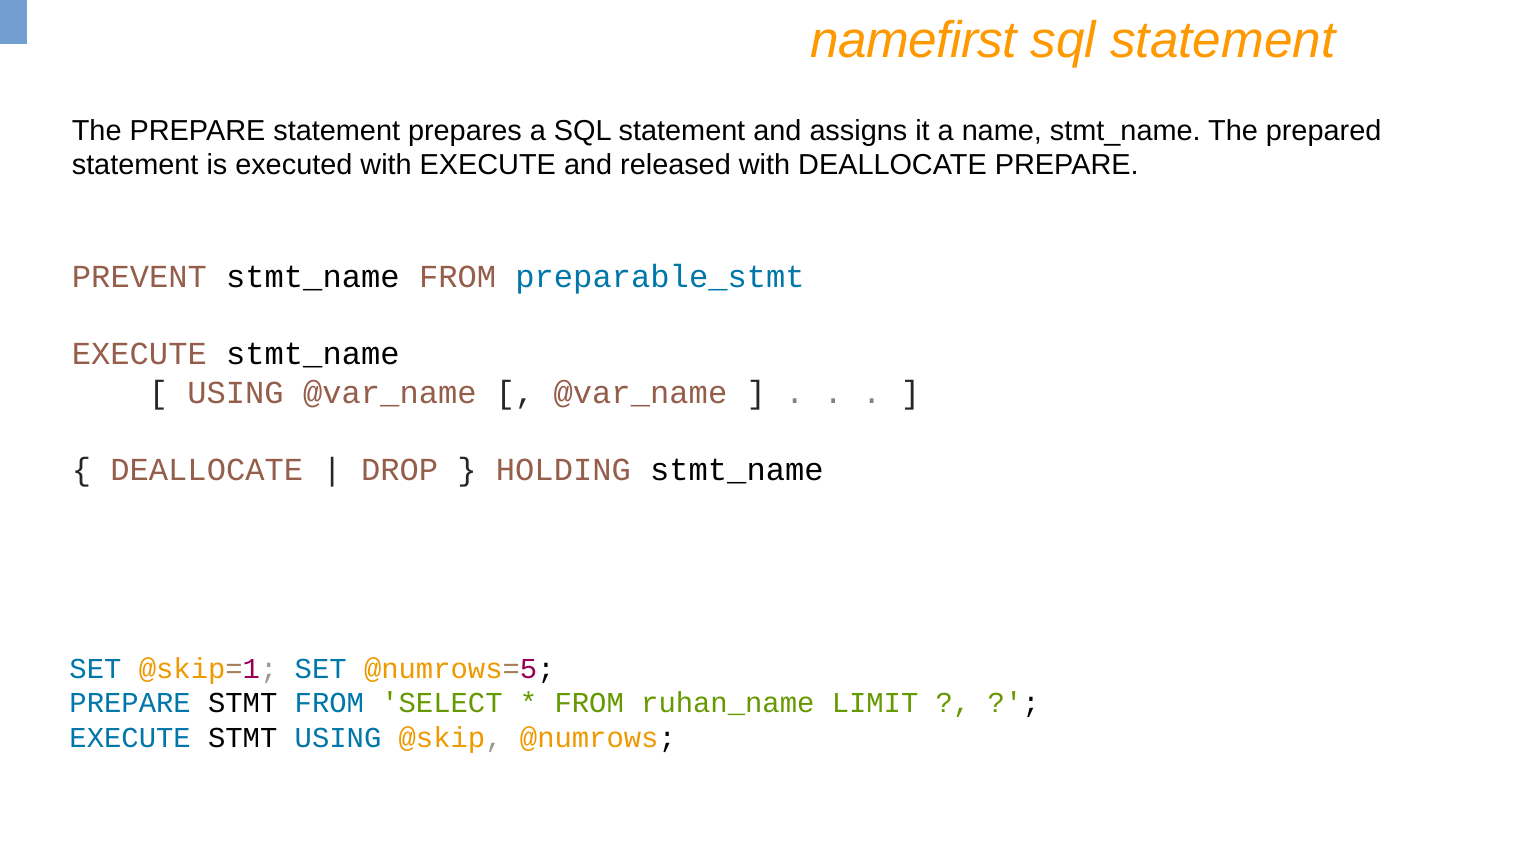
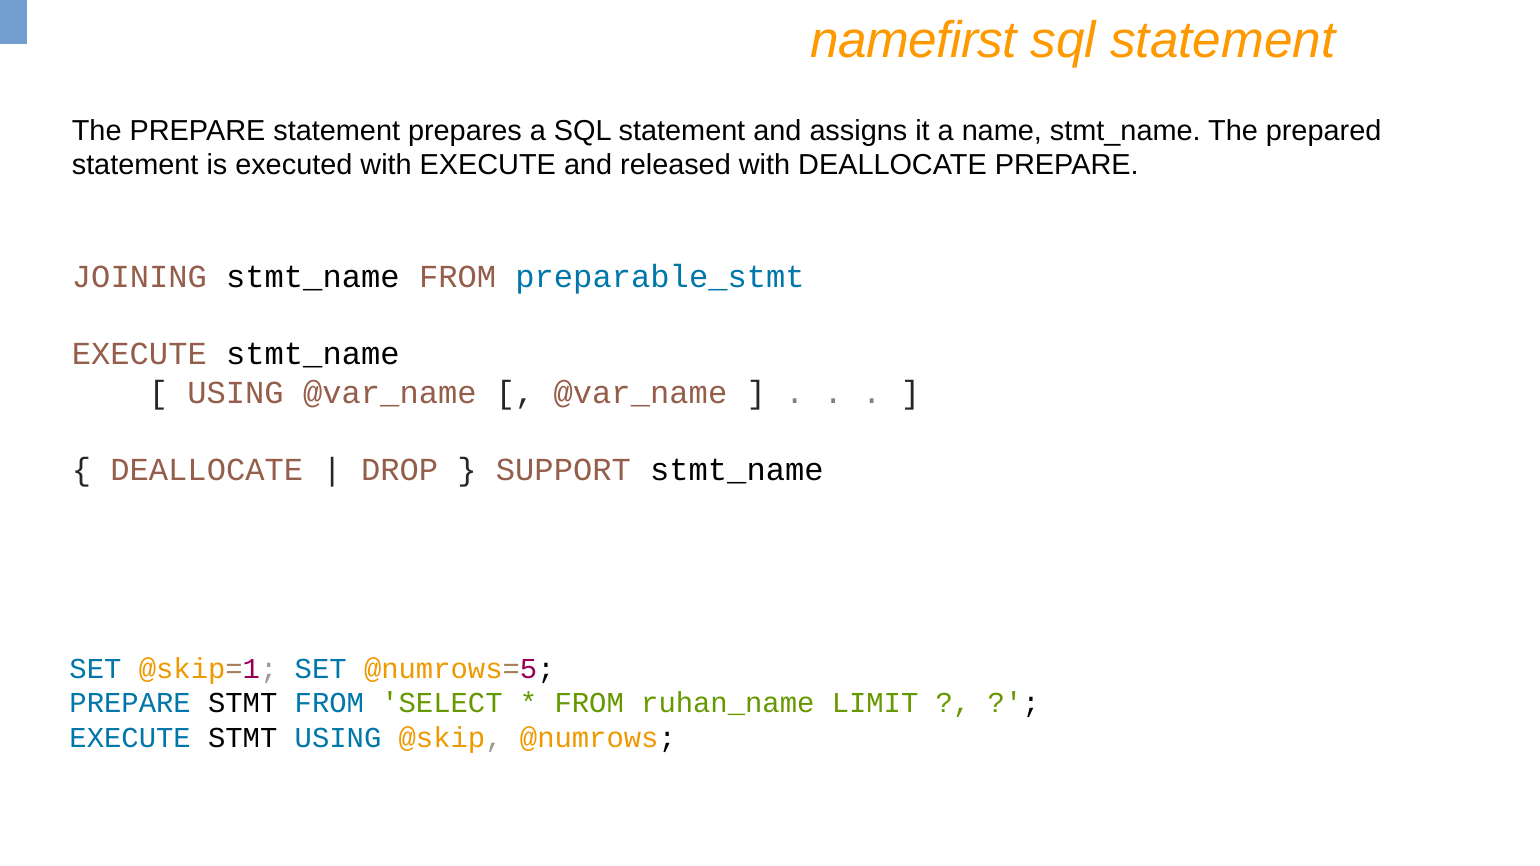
PREVENT: PREVENT -> JOINING
HOLDING: HOLDING -> SUPPORT
